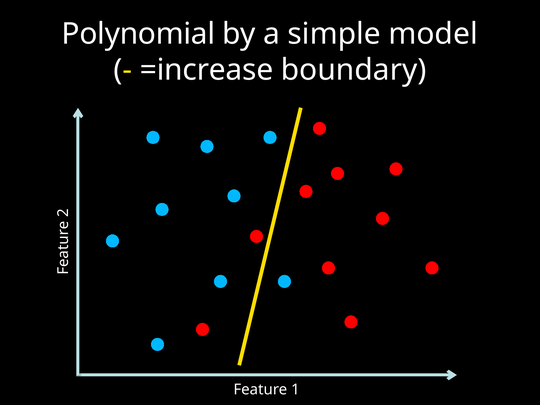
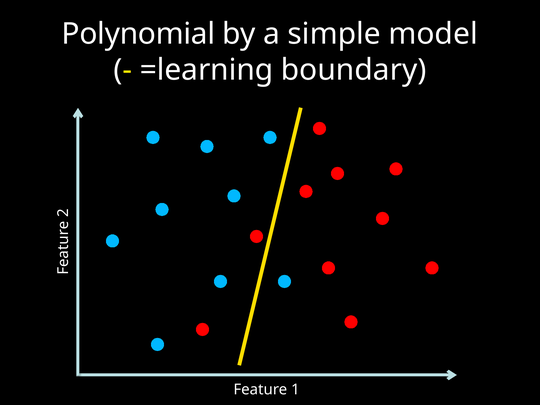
=increase: =increase -> =learning
